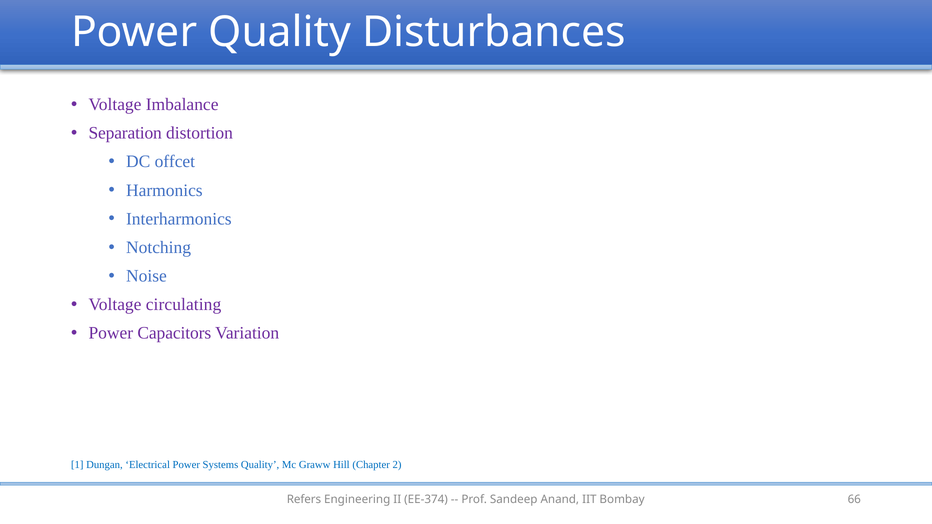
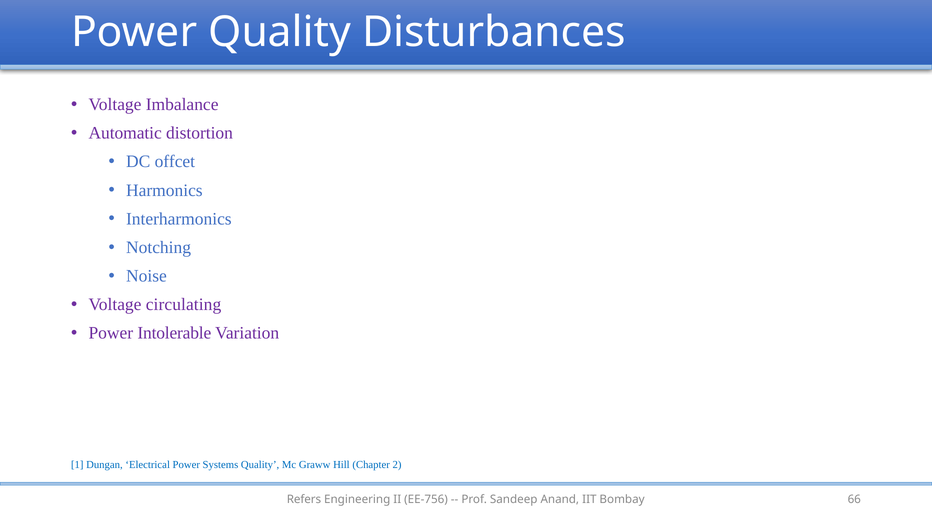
Separation: Separation -> Automatic
Capacitors: Capacitors -> Intolerable
EE-374: EE-374 -> EE-756
